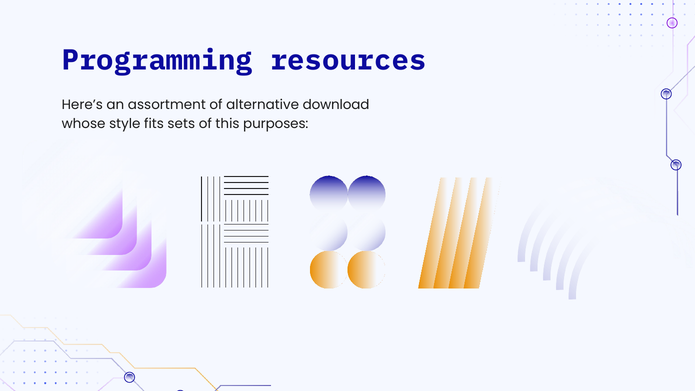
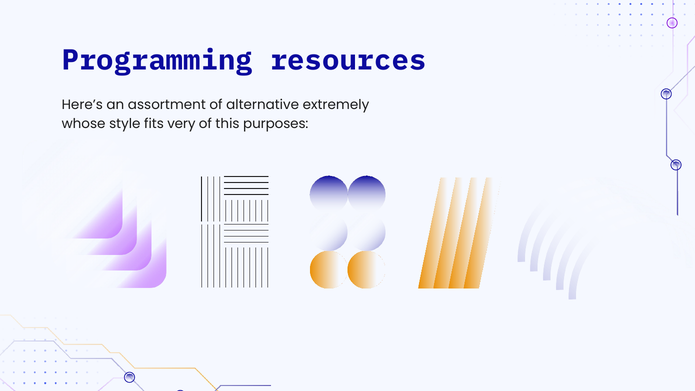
download: download -> extremely
sets: sets -> very
